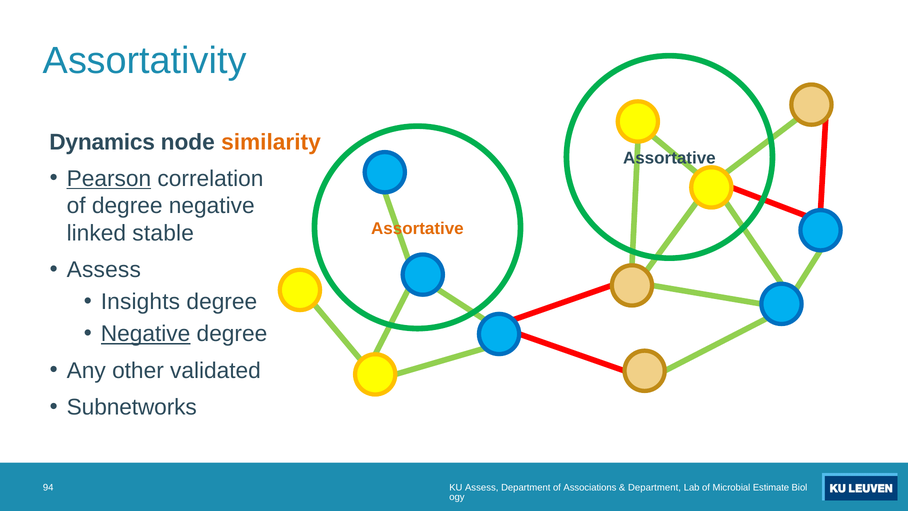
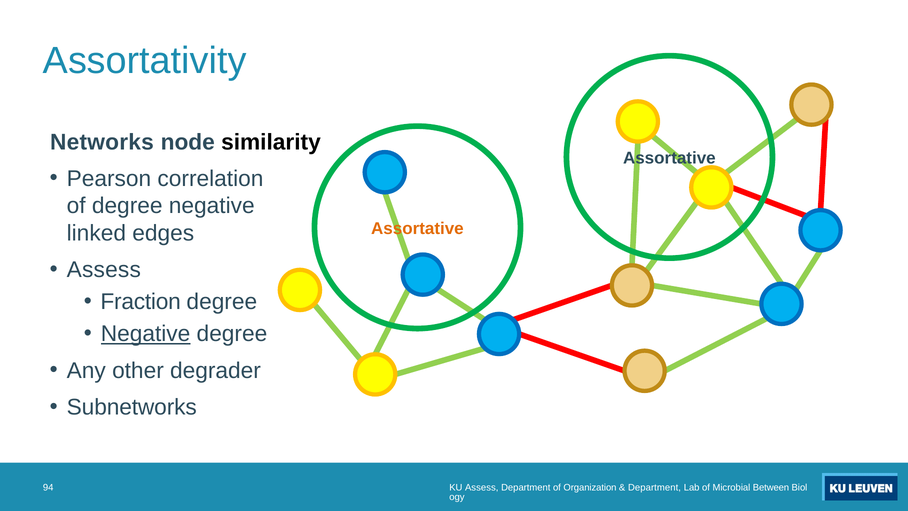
Dynamics: Dynamics -> Networks
similarity colour: orange -> black
Pearson underline: present -> none
stable: stable -> edges
Insights: Insights -> Fraction
validated: validated -> degrader
Associations: Associations -> Organization
Estimate: Estimate -> Between
